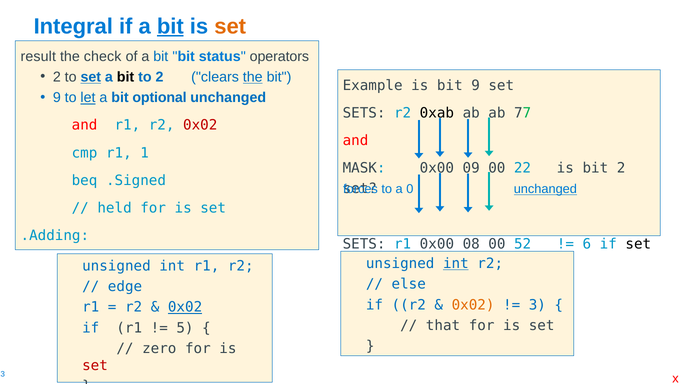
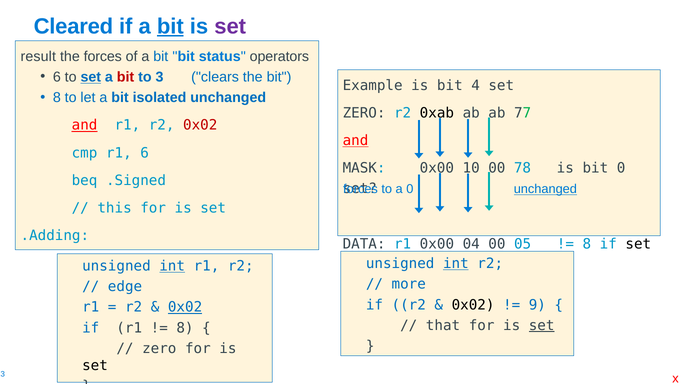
Integral: Integral -> Cleared
set at (230, 26) colour: orange -> purple
the check: check -> forces
2 at (57, 77): 2 -> 6
bit at (126, 77) colour: black -> red
to 2: 2 -> 3
the at (253, 77) underline: present -> none
bit 9: 9 -> 4
9 at (57, 98): 9 -> 8
let underline: present -> none
optional: optional -> isolated
SETS at (364, 113): SETS -> ZERO
and at (85, 125) underline: none -> present
and at (356, 140) underline: none -> present
r1 1: 1 -> 6
09: 09 -> 10
22: 22 -> 78
bit 2: 2 -> 0
held: held -> this
SETS at (364, 244): SETS -> DATA
08: 08 -> 04
52: 52 -> 05
6 at (587, 244): 6 -> 8
int at (172, 266) underline: none -> present
else: else -> more
0x02 at (473, 305) colour: orange -> black
3: 3 -> 9
set at (542, 325) underline: none -> present
5 at (185, 328): 5 -> 8
set at (95, 365) colour: red -> black
